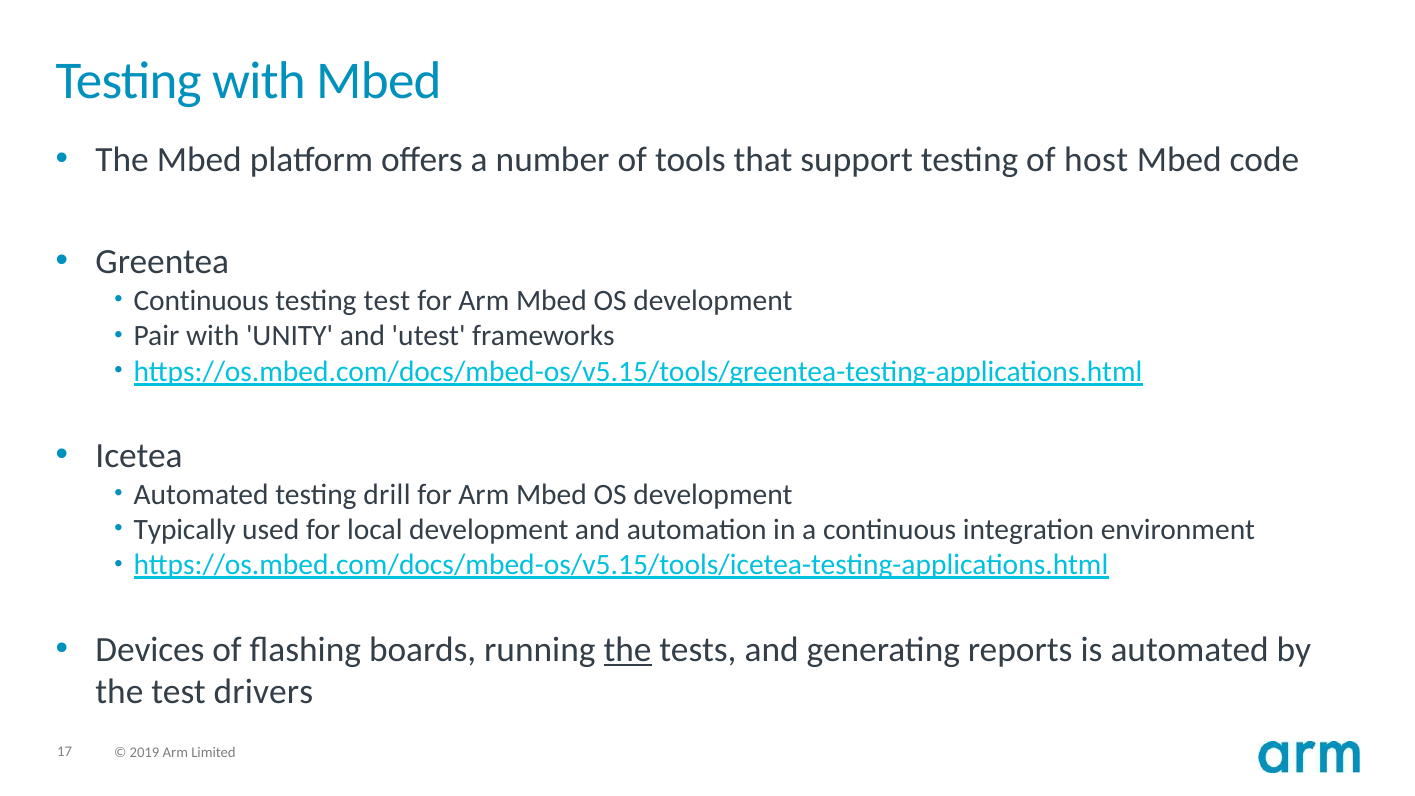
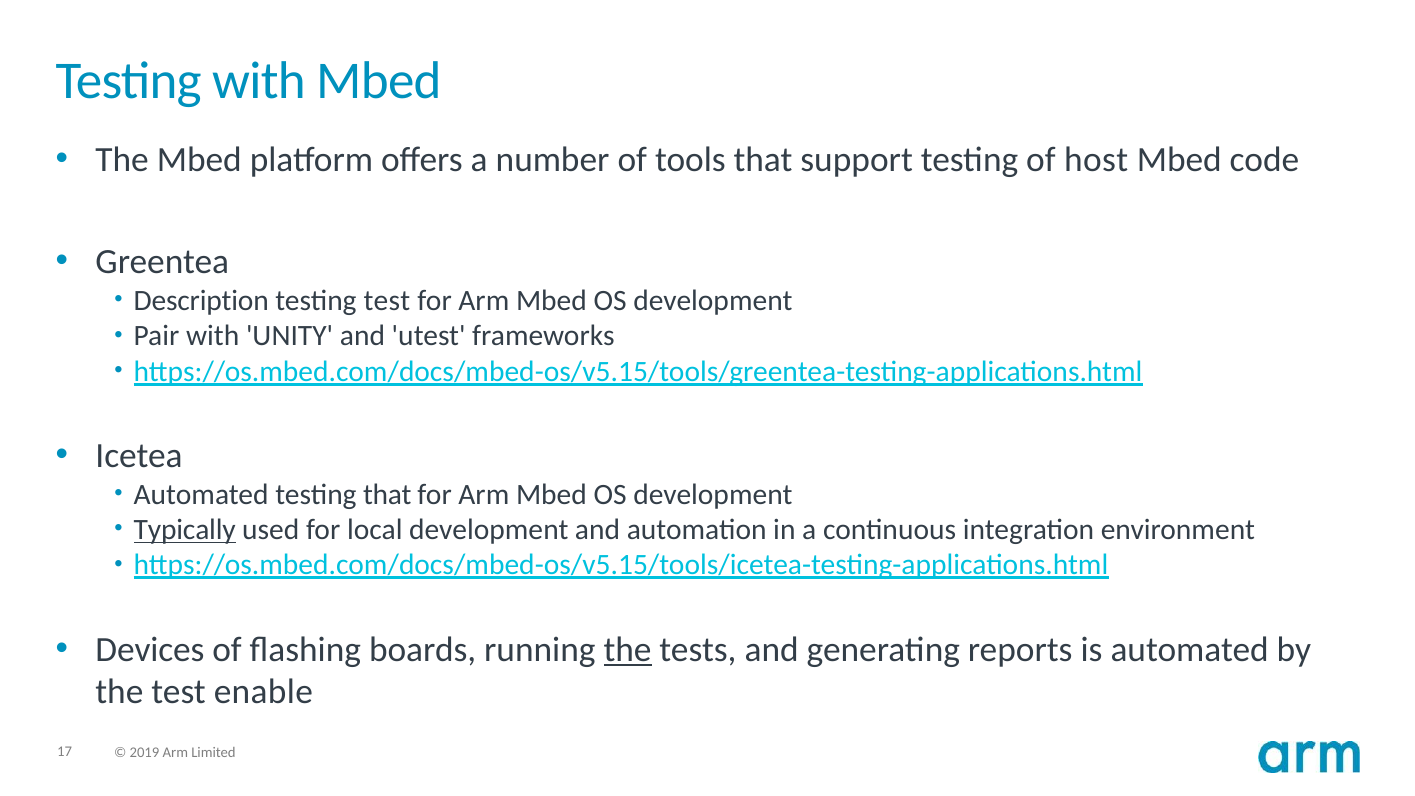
Continuous at (201, 301): Continuous -> Description
testing drill: drill -> that
Typically underline: none -> present
drivers: drivers -> enable
